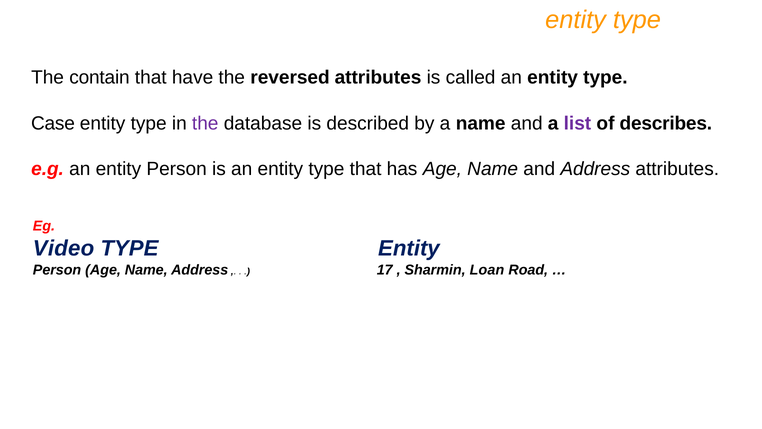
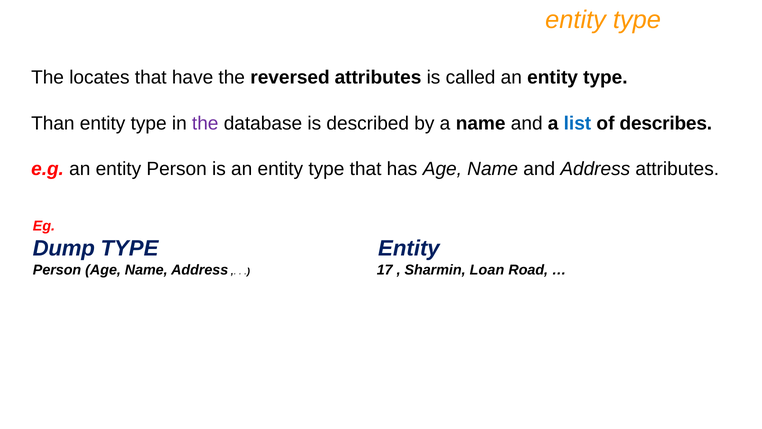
contain: contain -> locates
Case: Case -> Than
list colour: purple -> blue
Video: Video -> Dump
